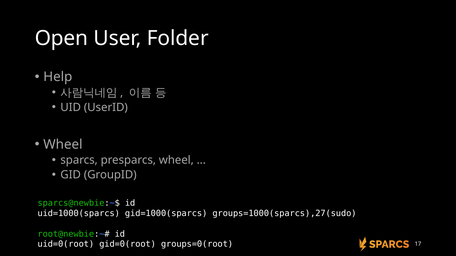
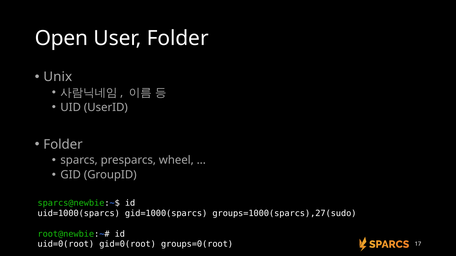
Help: Help -> Unix
Wheel at (63, 145): Wheel -> Folder
